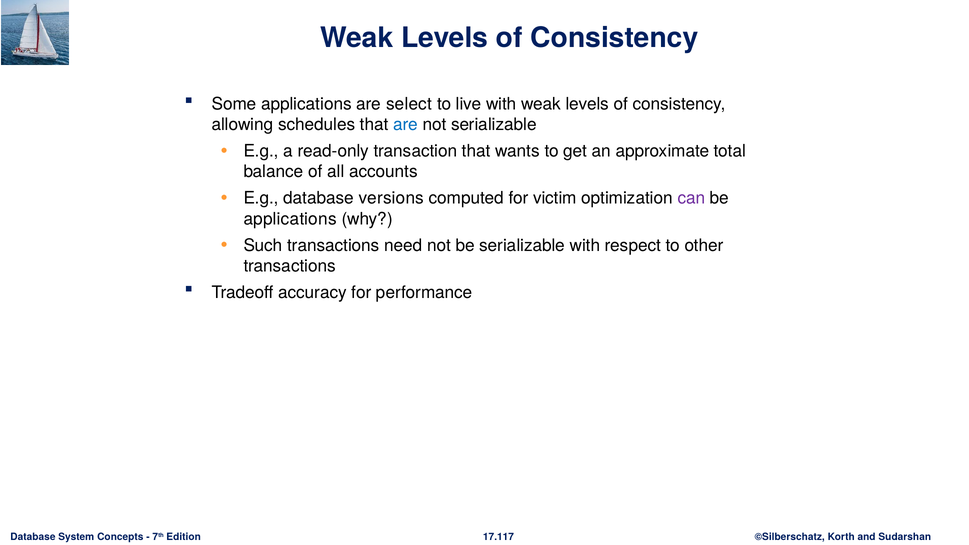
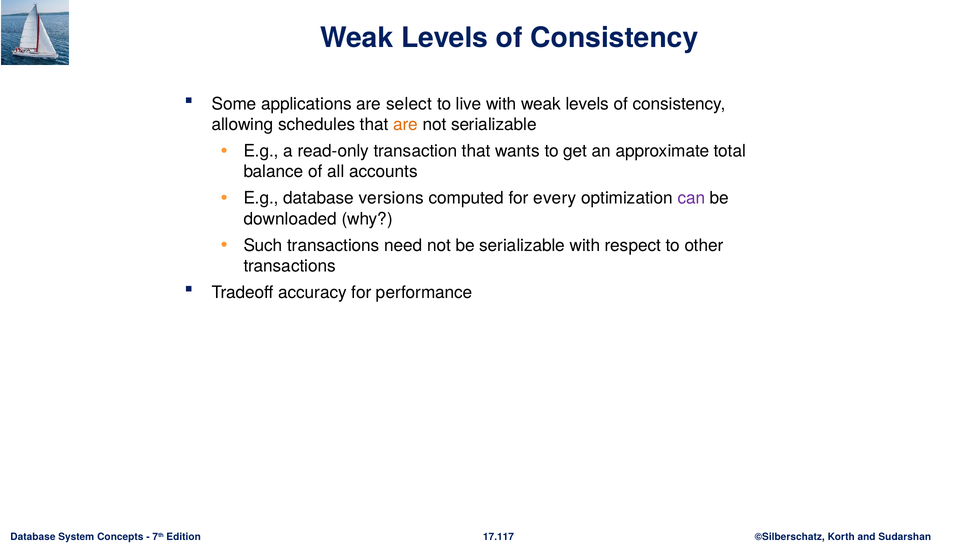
are at (406, 125) colour: blue -> orange
victim: victim -> every
applications at (290, 219): applications -> downloaded
